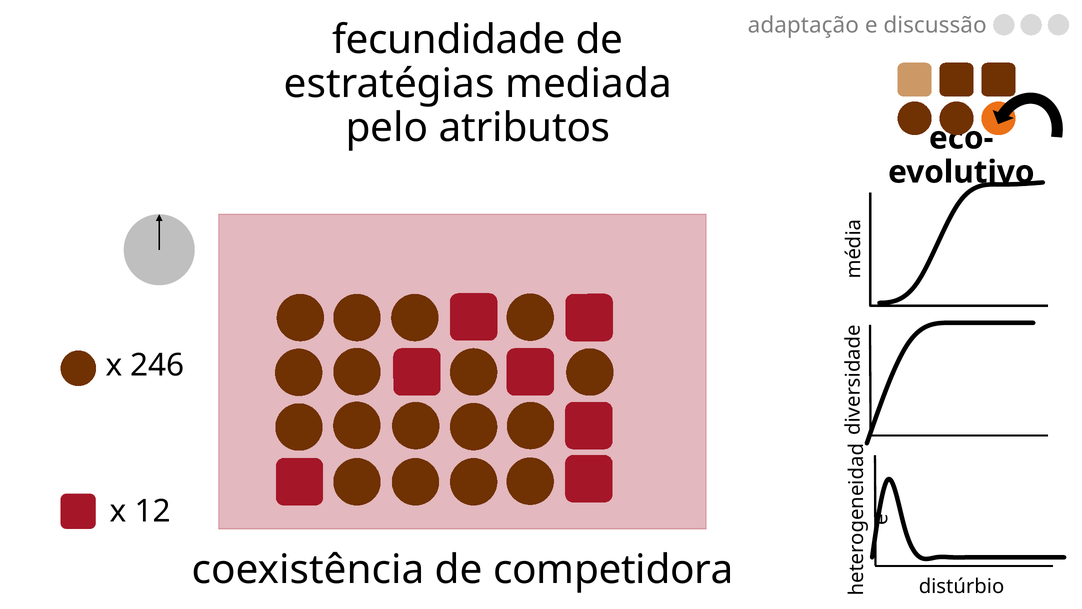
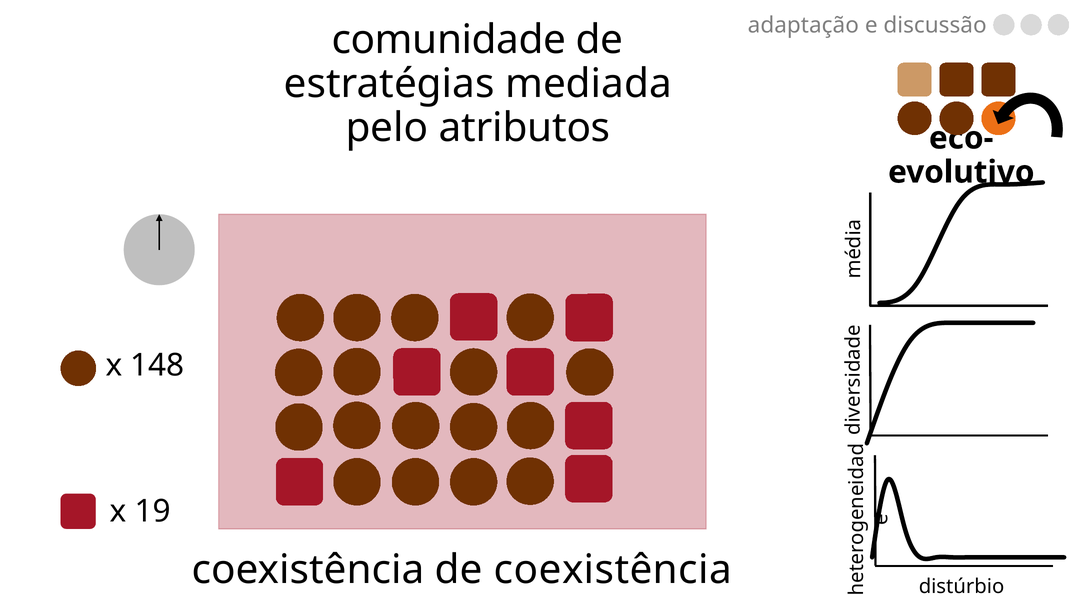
fecundidade: fecundidade -> comunidade
246: 246 -> 148
12: 12 -> 19
de competidora: competidora -> coexistência
